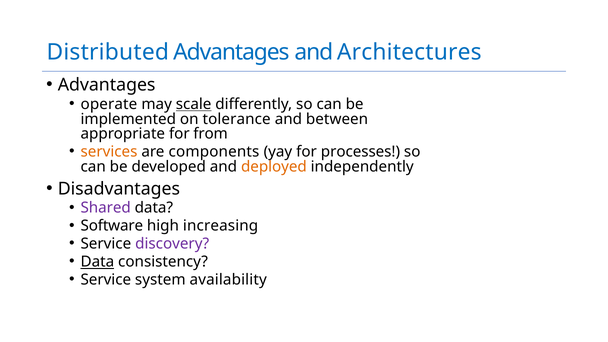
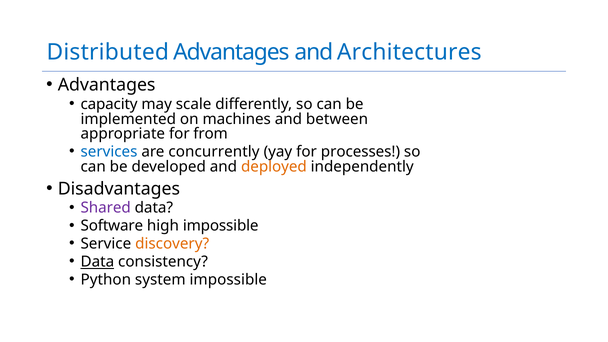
operate: operate -> capacity
scale underline: present -> none
tolerance: tolerance -> machines
services colour: orange -> blue
components: components -> concurrently
high increasing: increasing -> impossible
discovery colour: purple -> orange
Service at (106, 280): Service -> Python
system availability: availability -> impossible
